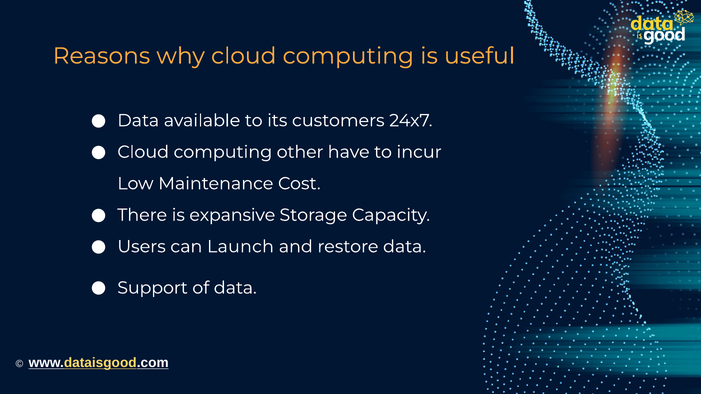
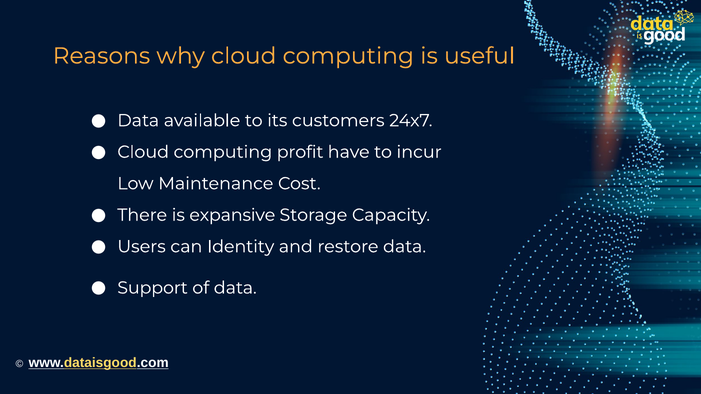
other: other -> profit
Launch: Launch -> Identity
